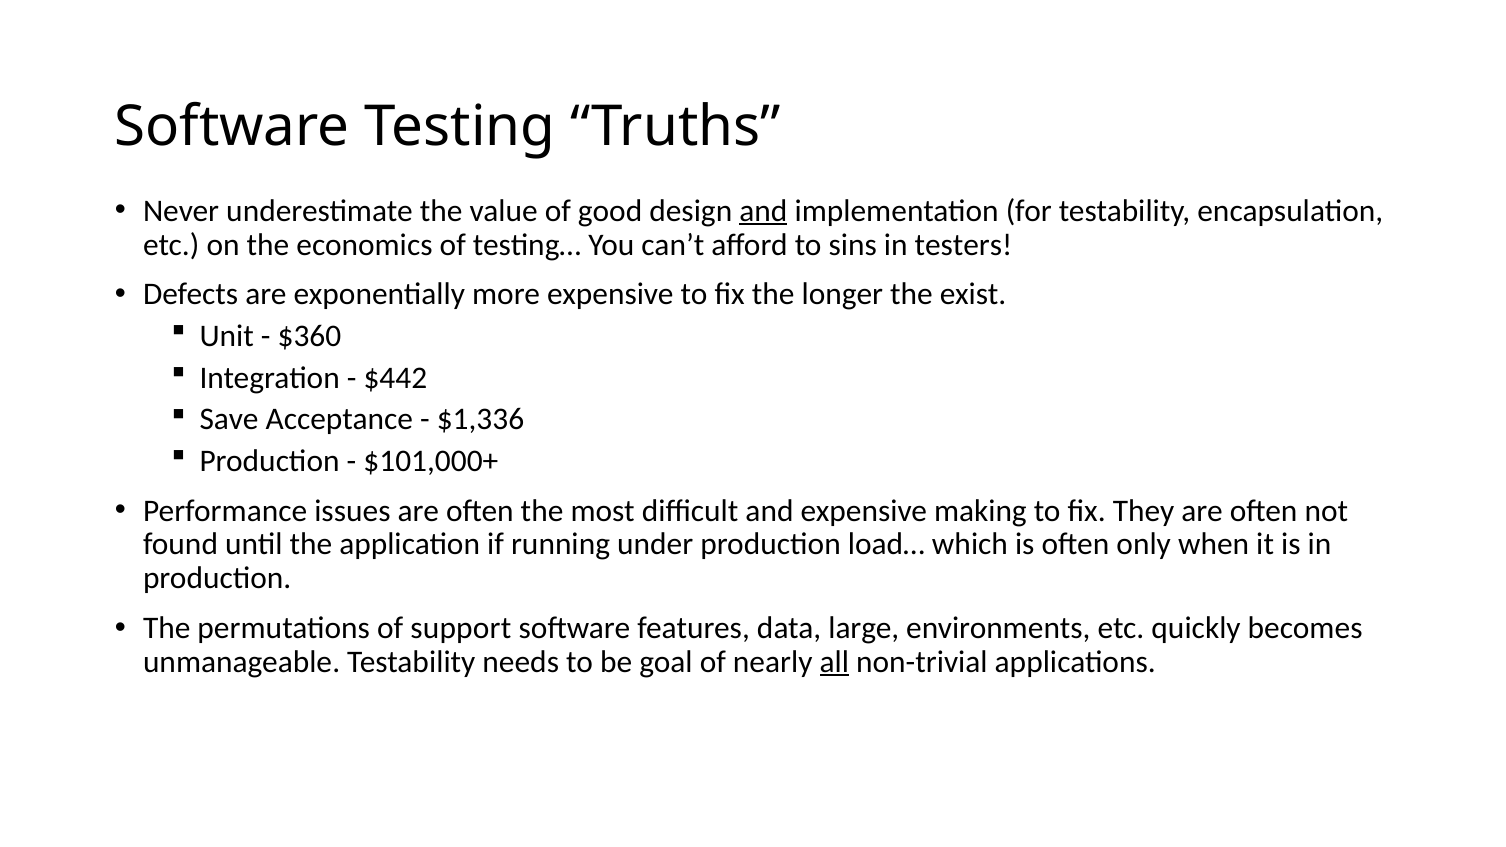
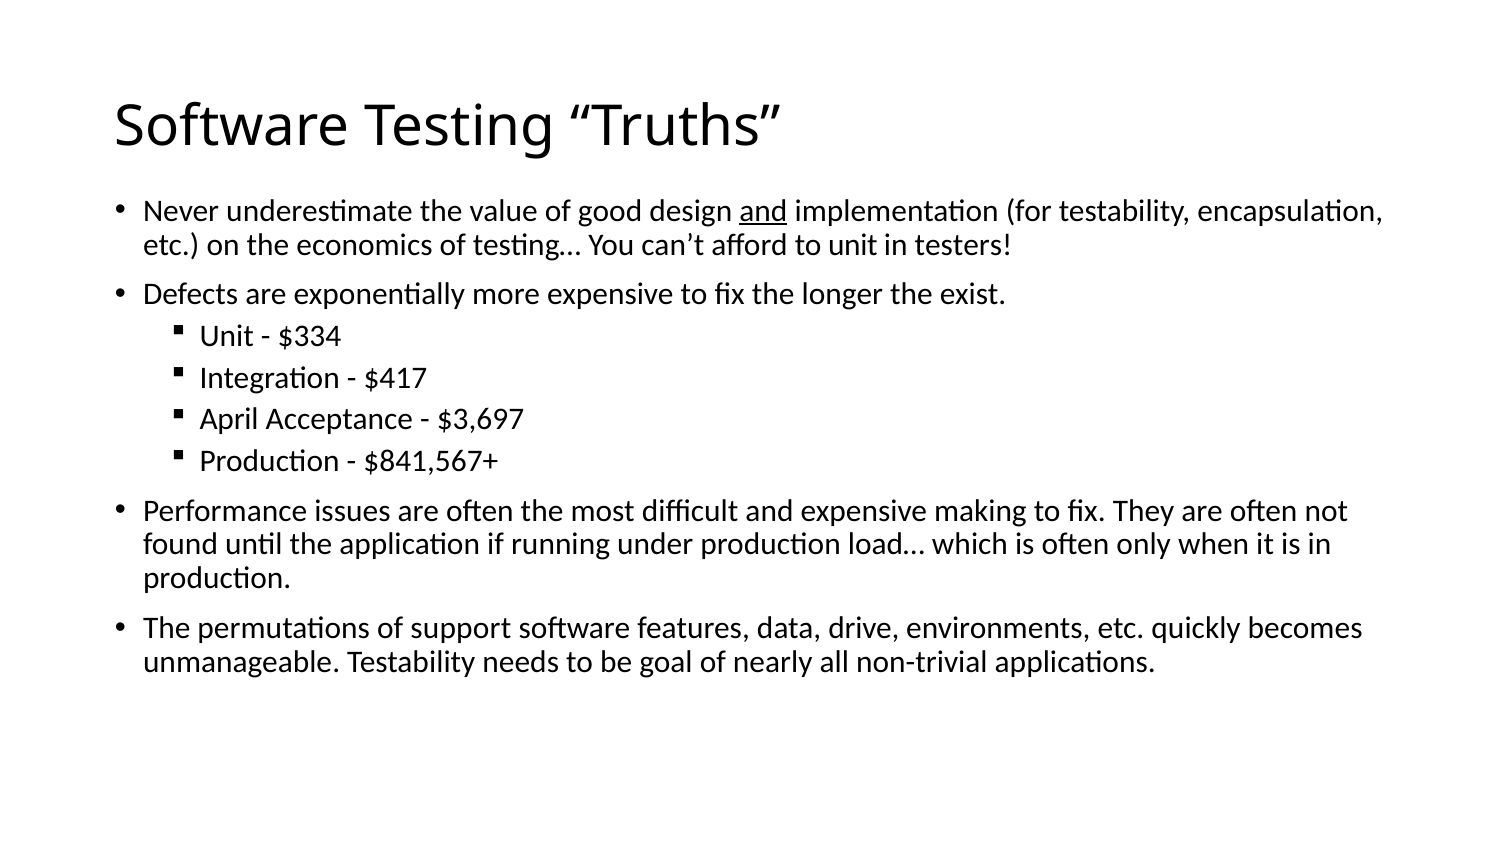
to sins: sins -> unit
$360: $360 -> $334
$442: $442 -> $417
Save: Save -> April
$1,336: $1,336 -> $3,697
$101,000+: $101,000+ -> $841,567+
large: large -> drive
all underline: present -> none
